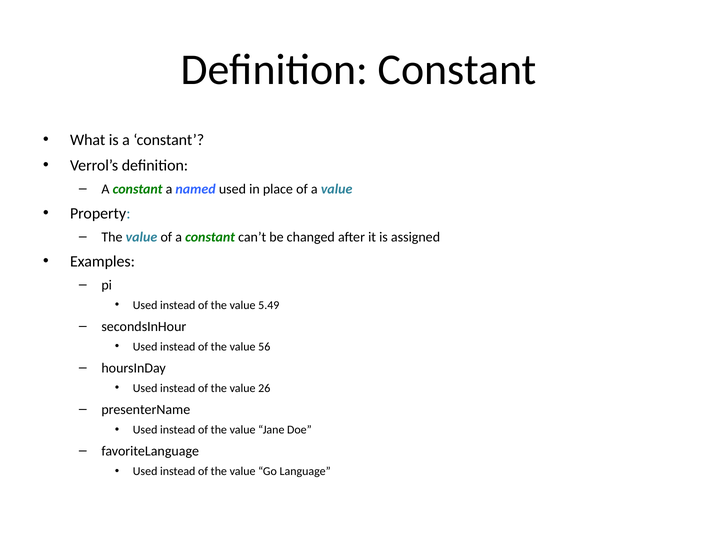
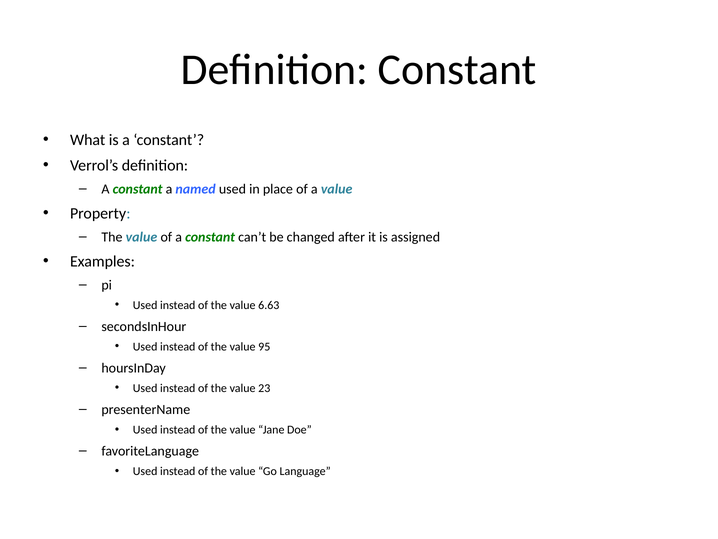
5.49: 5.49 -> 6.63
56: 56 -> 95
26: 26 -> 23
